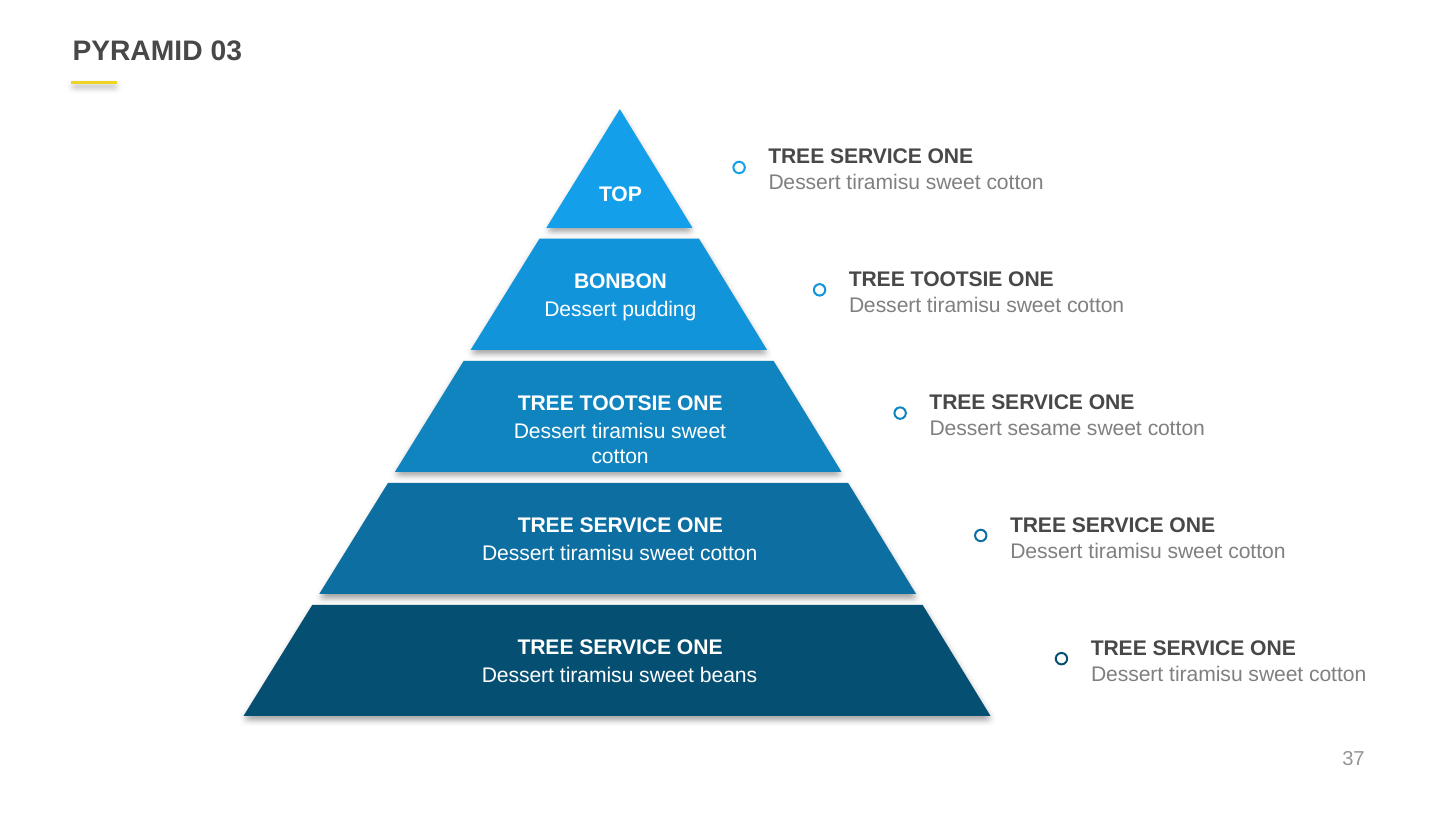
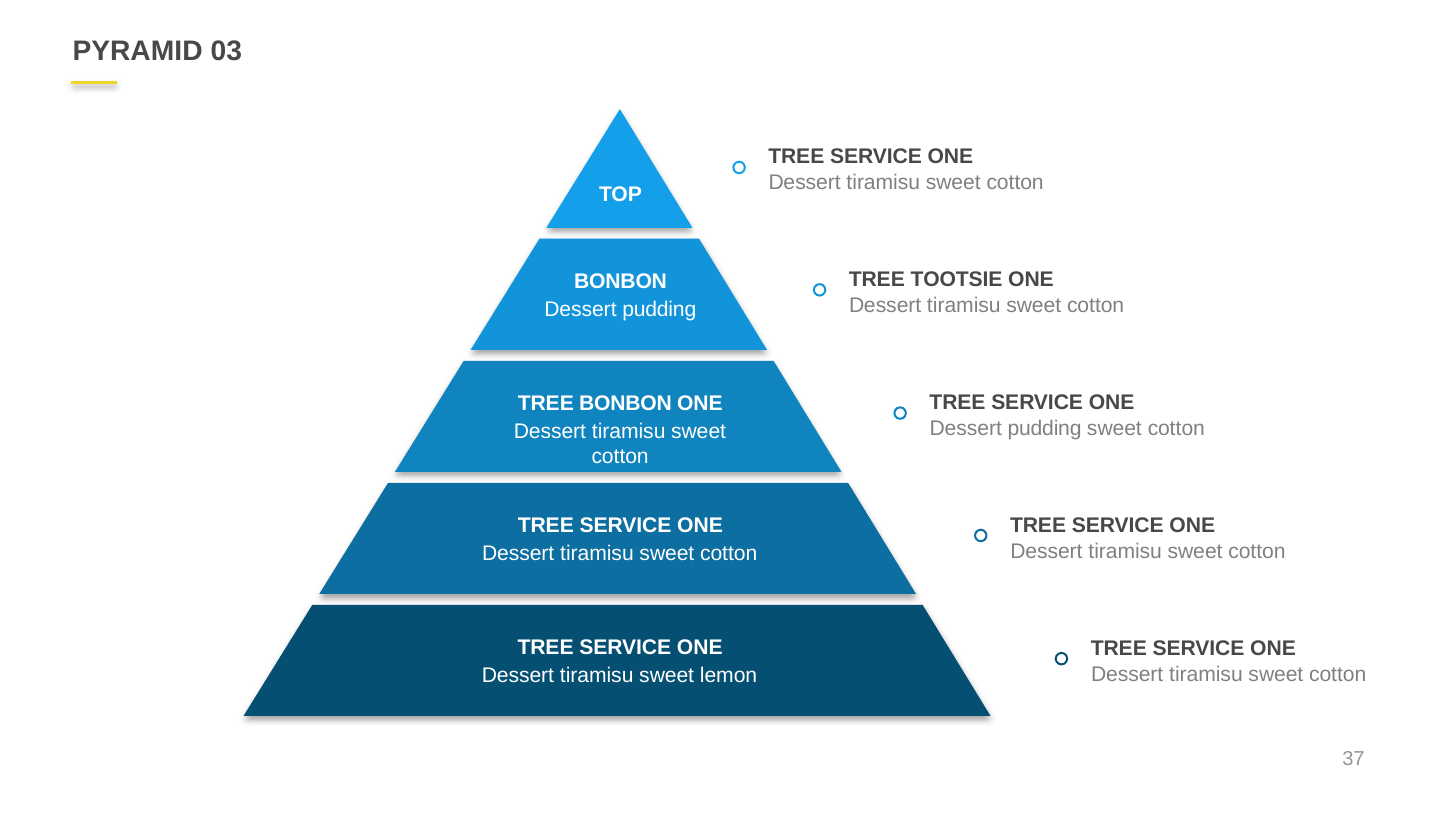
TOOTSIE at (626, 403): TOOTSIE -> BONBON
sesame at (1044, 428): sesame -> pudding
beans: beans -> lemon
